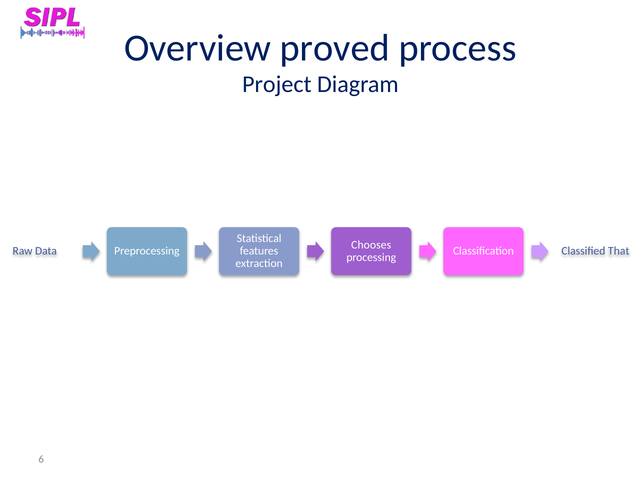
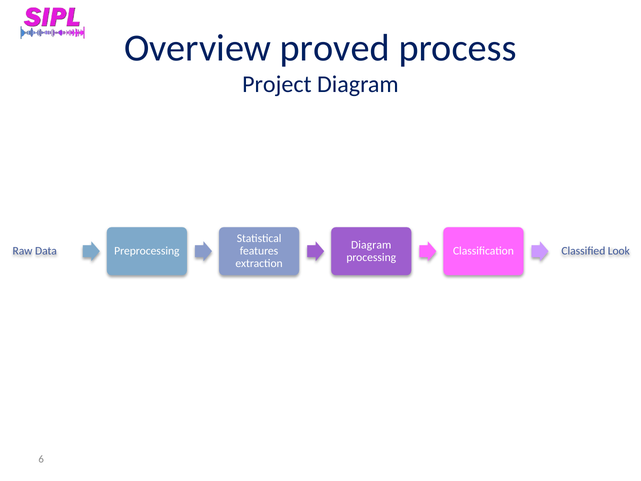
Chooses at (371, 245): Chooses -> Diagram
That: That -> Look
